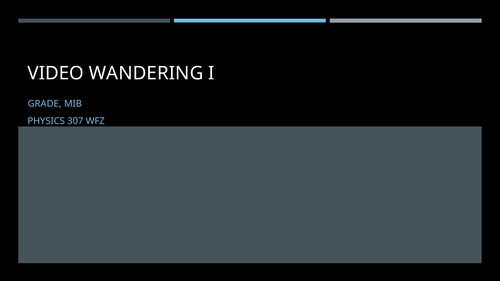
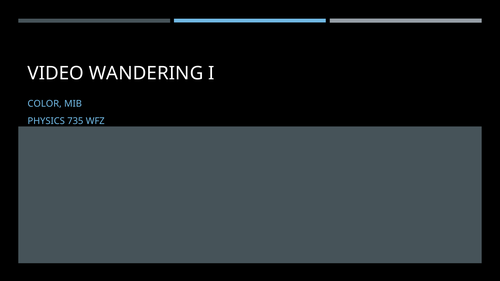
GRADE: GRADE -> COLOR
307: 307 -> 735
